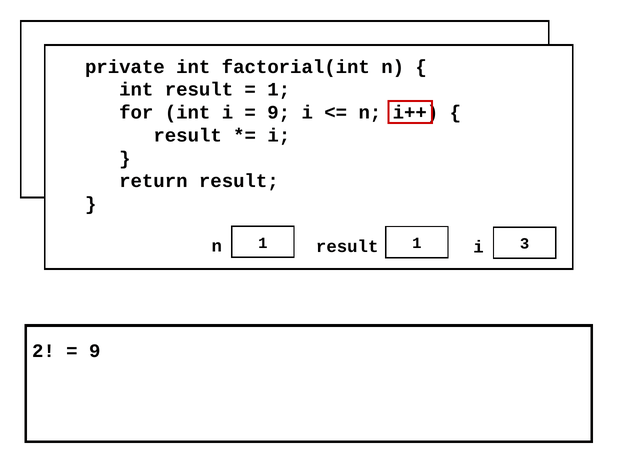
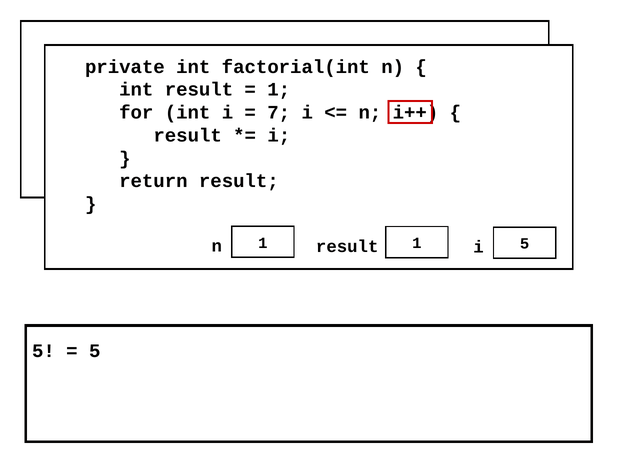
9 at (279, 112): 9 -> 7
n 3: 3 -> 5
2 at (43, 350): 2 -> 5
9 at (95, 350): 9 -> 5
